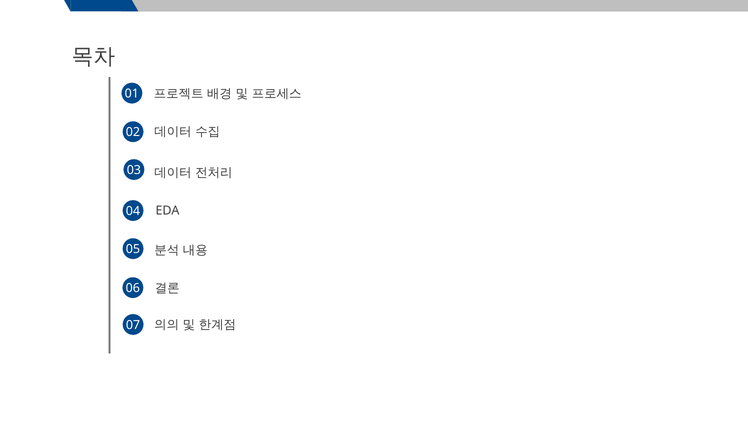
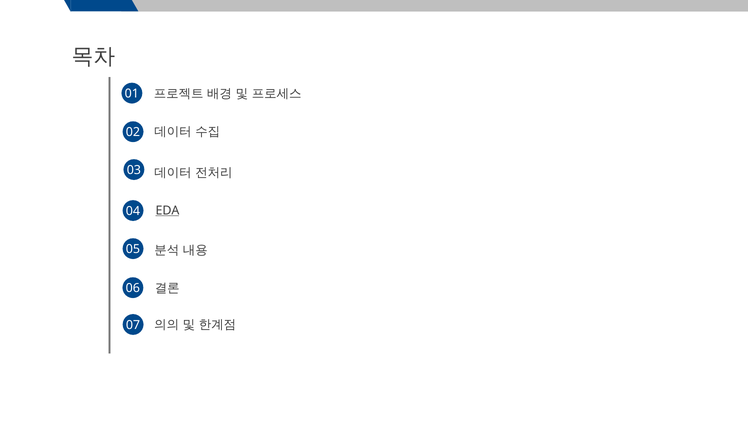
EDA underline: none -> present
